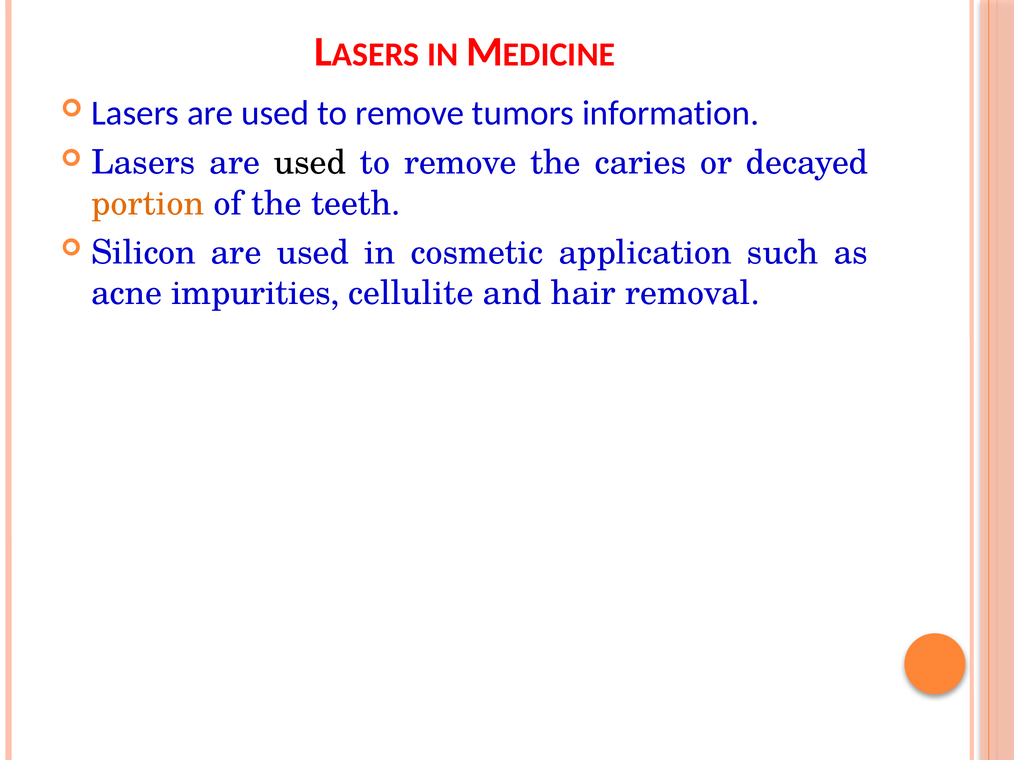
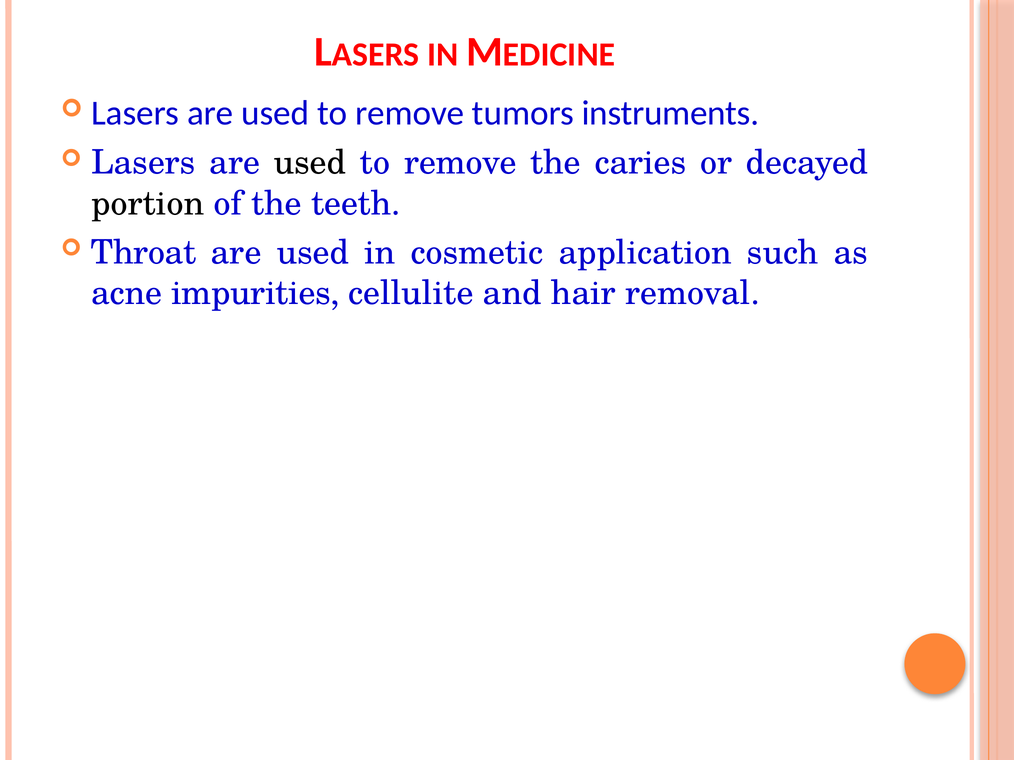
information: information -> instruments
portion colour: orange -> black
Silicon: Silicon -> Throat
